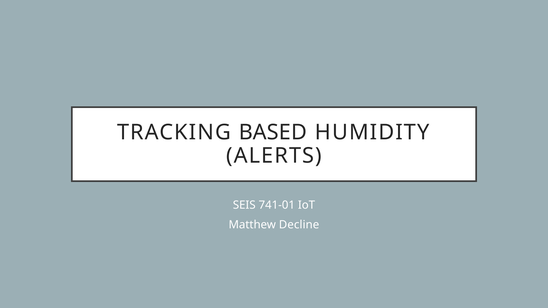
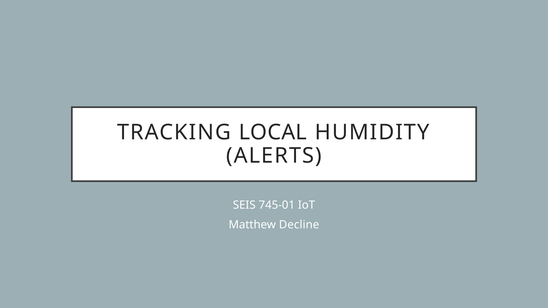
BASED: BASED -> LOCAL
741-01: 741-01 -> 745-01
